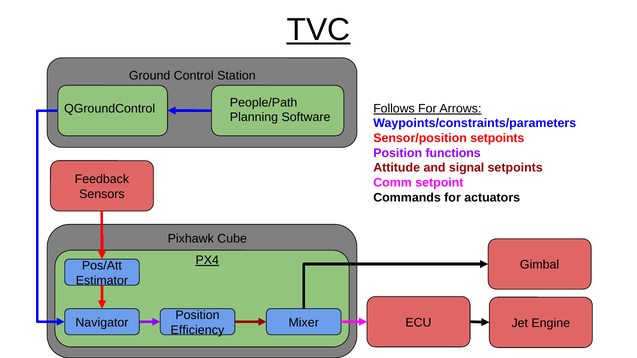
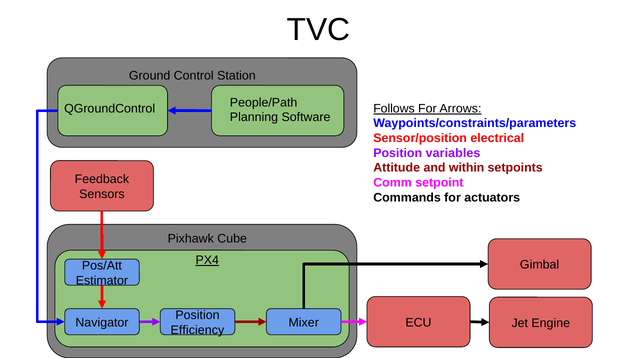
TVC underline: present -> none
Sensor/position setpoints: setpoints -> electrical
functions: functions -> variables
signal: signal -> within
